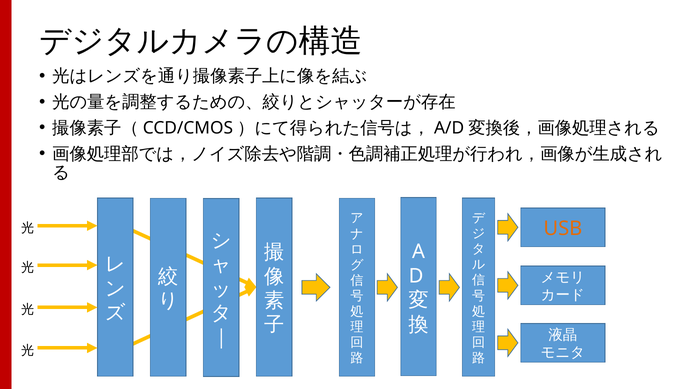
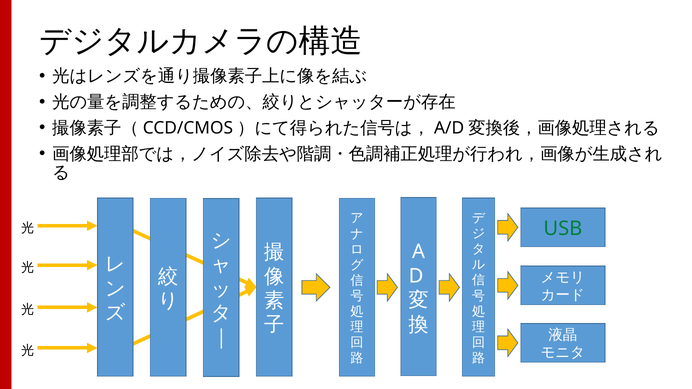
USB colour: orange -> green
